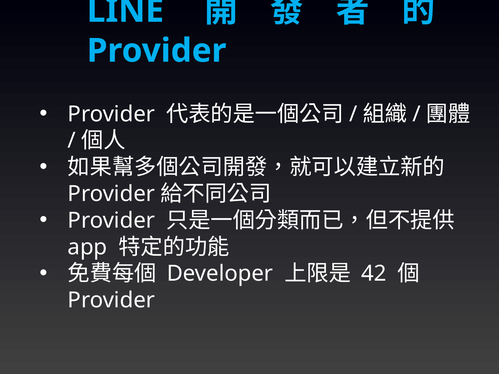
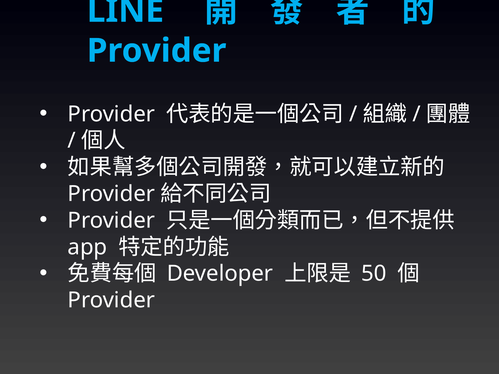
42: 42 -> 50
